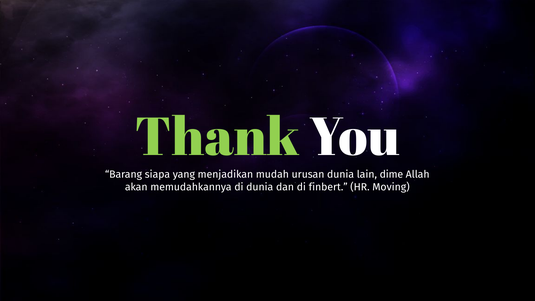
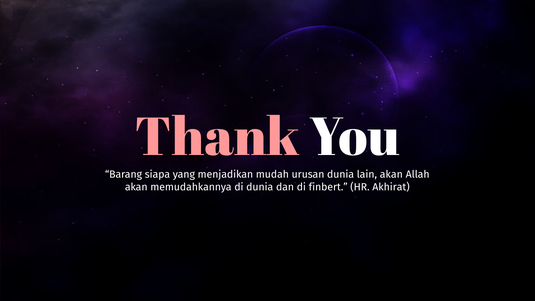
Thank colour: light green -> pink
lain dime: dime -> akan
Moving: Moving -> Akhirat
